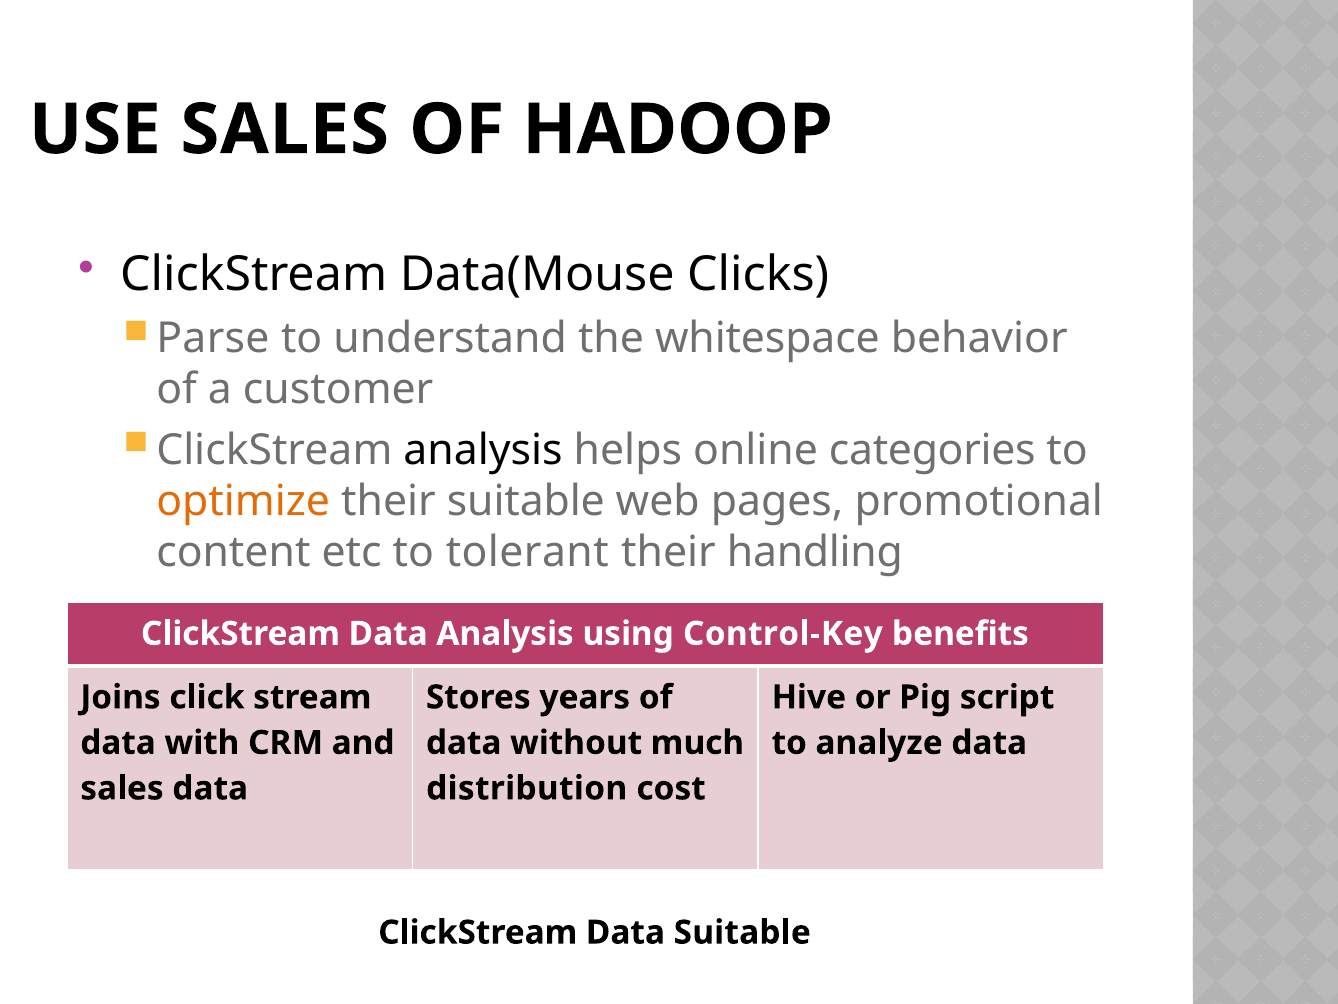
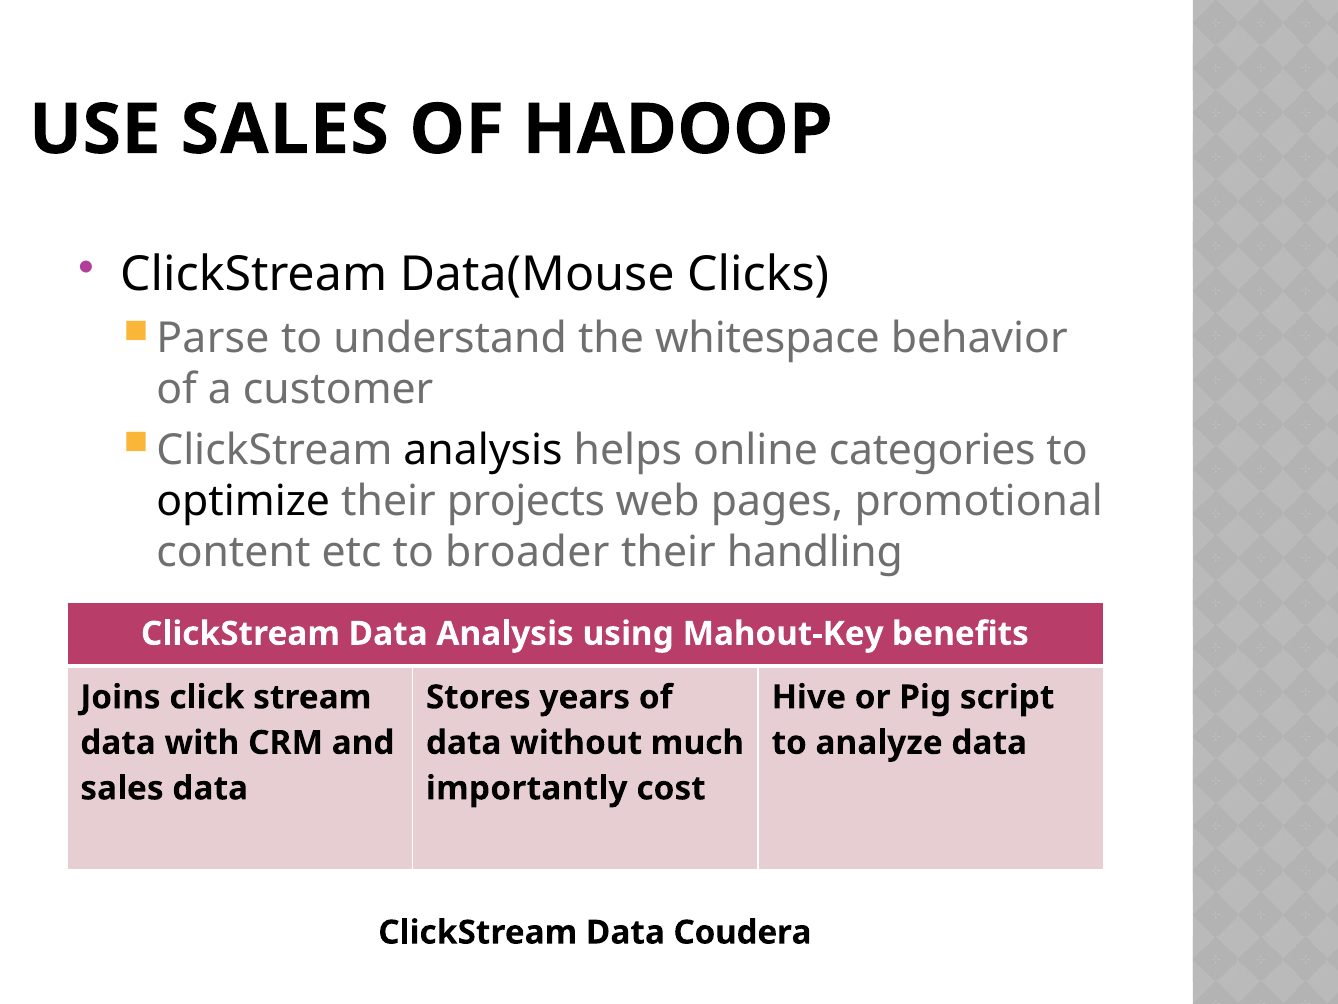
optimize colour: orange -> black
their suitable: suitable -> projects
tolerant: tolerant -> broader
Control-Key: Control-Key -> Mahout-Key
distribution: distribution -> importantly
Data Suitable: Suitable -> Coudera
